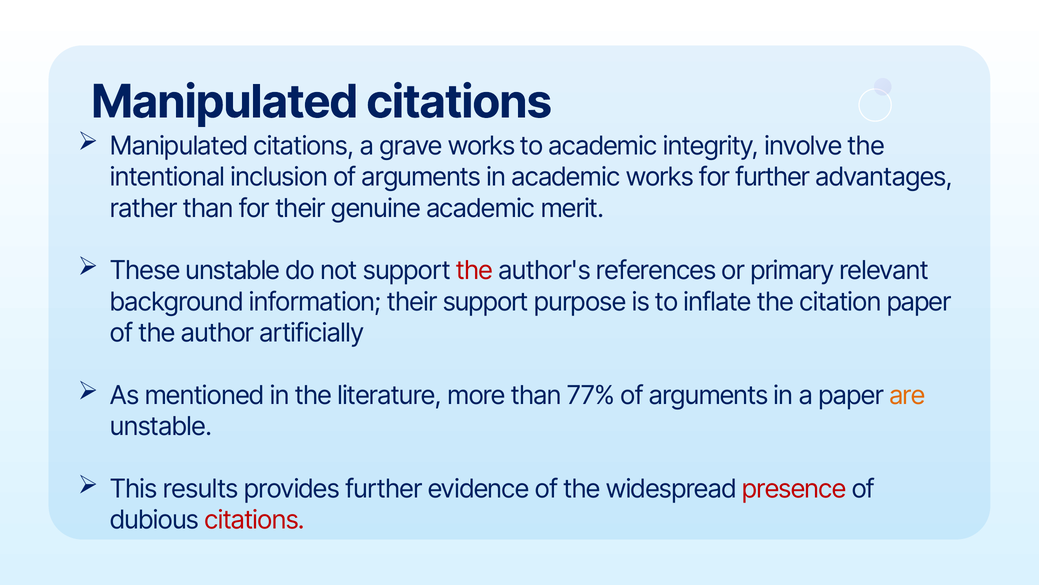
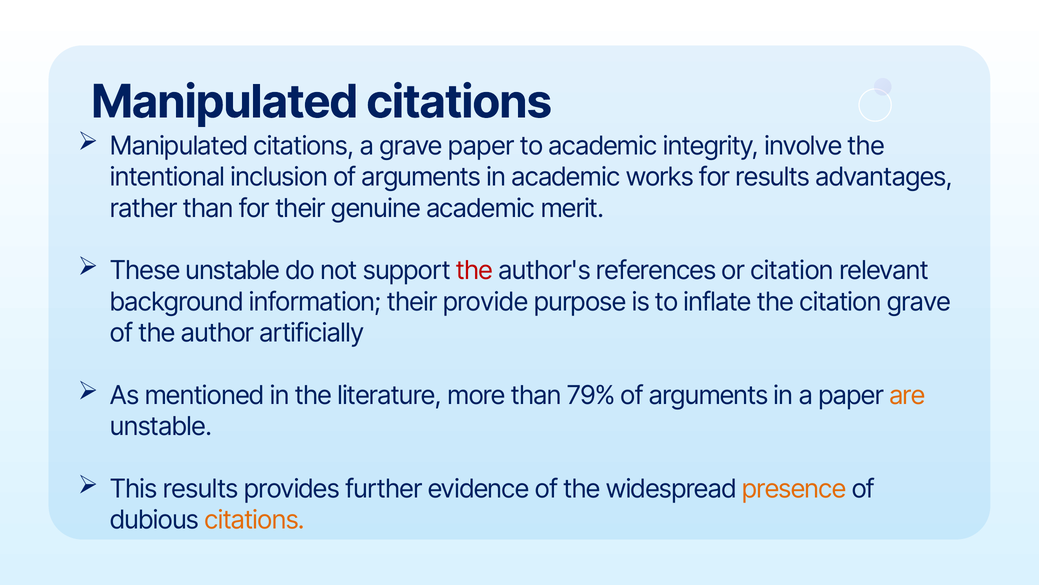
grave works: works -> paper
for further: further -> results
or primary: primary -> citation
their support: support -> provide
citation paper: paper -> grave
77%: 77% -> 79%
presence colour: red -> orange
citations at (255, 520) colour: red -> orange
